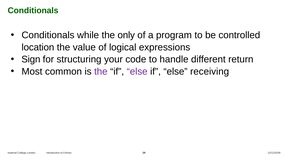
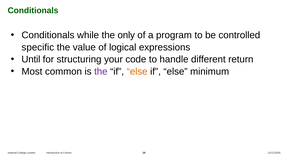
location: location -> specific
Sign: Sign -> Until
else at (137, 71) colour: purple -> orange
receiving: receiving -> minimum
